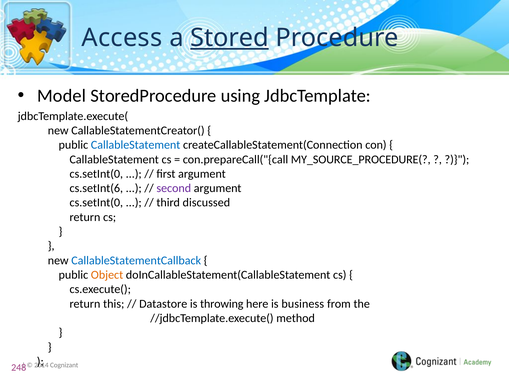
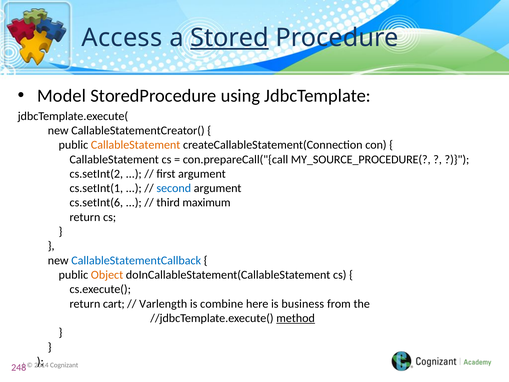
CallableStatement at (136, 145) colour: blue -> orange
cs.setInt(0 at (96, 174): cs.setInt(0 -> cs.setInt(2
cs.setInt(6: cs.setInt(6 -> cs.setInt(1
second colour: purple -> blue
cs.setInt(0 at (96, 203): cs.setInt(0 -> cs.setInt(6
discussed: discussed -> maximum
this: this -> cart
Datastore: Datastore -> Varlength
throwing: throwing -> combine
method underline: none -> present
